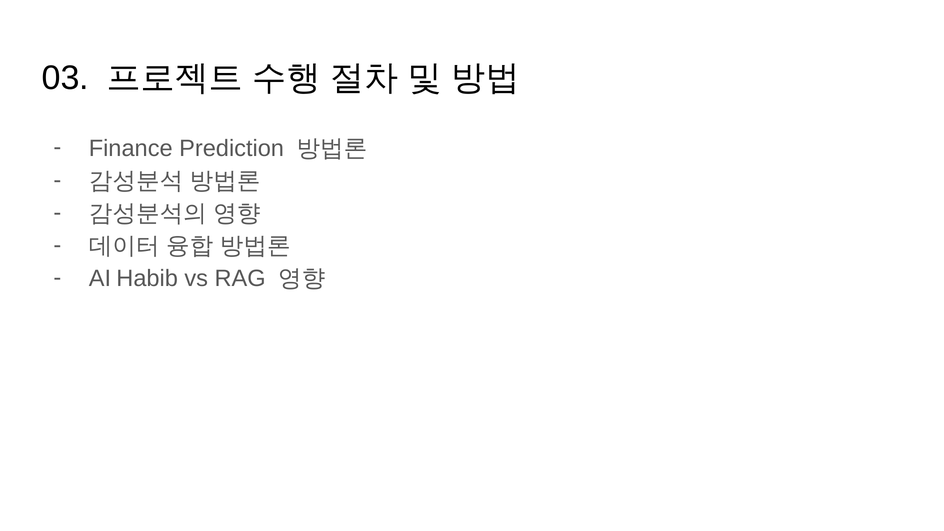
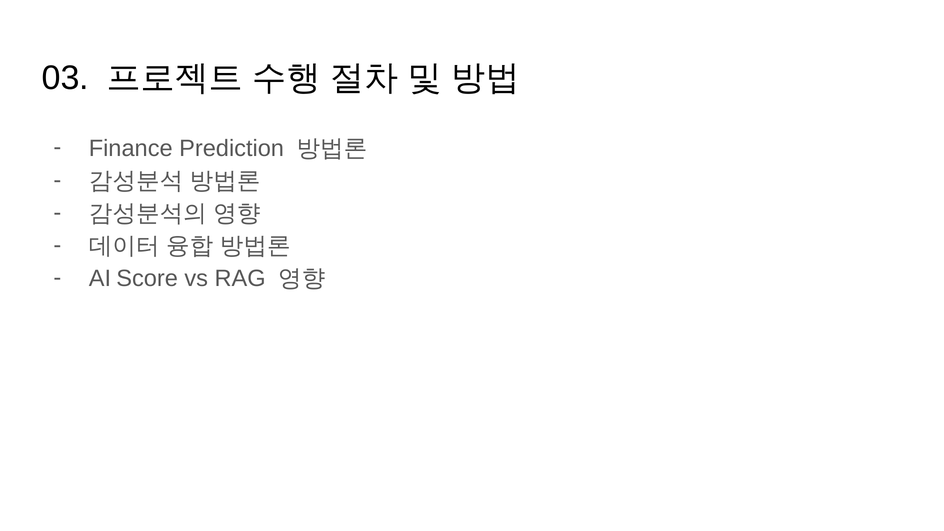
Habib: Habib -> Score
